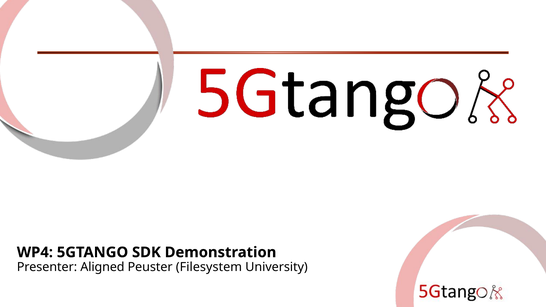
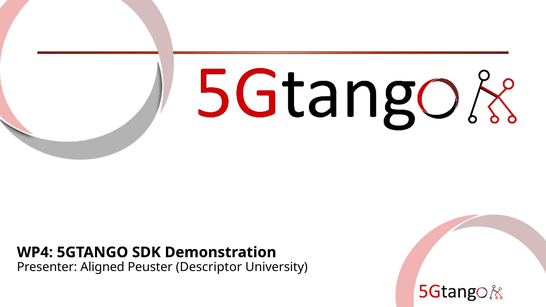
Filesystem: Filesystem -> Descriptor
